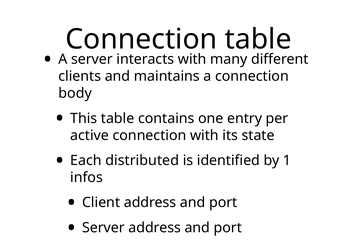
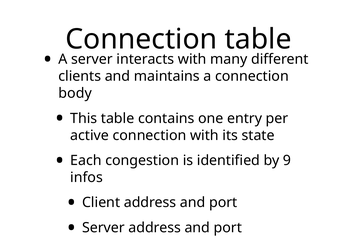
distributed: distributed -> congestion
1: 1 -> 9
